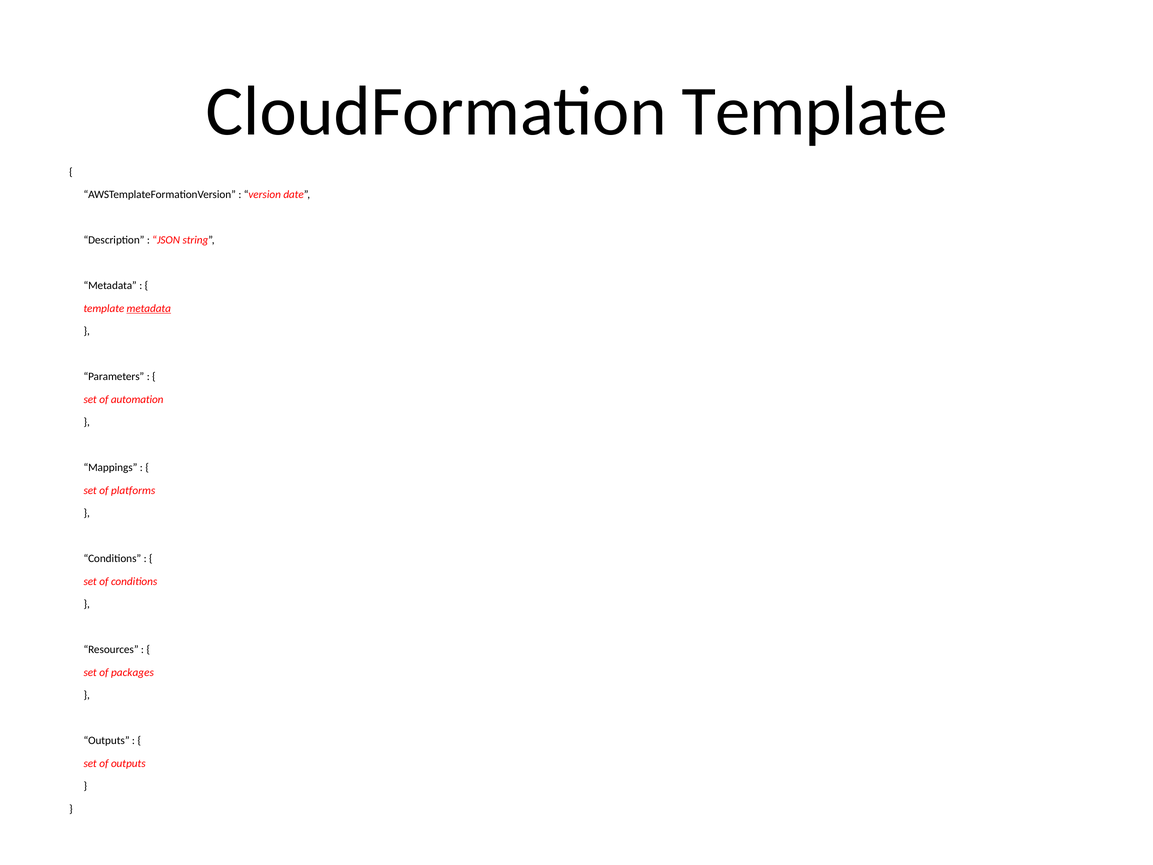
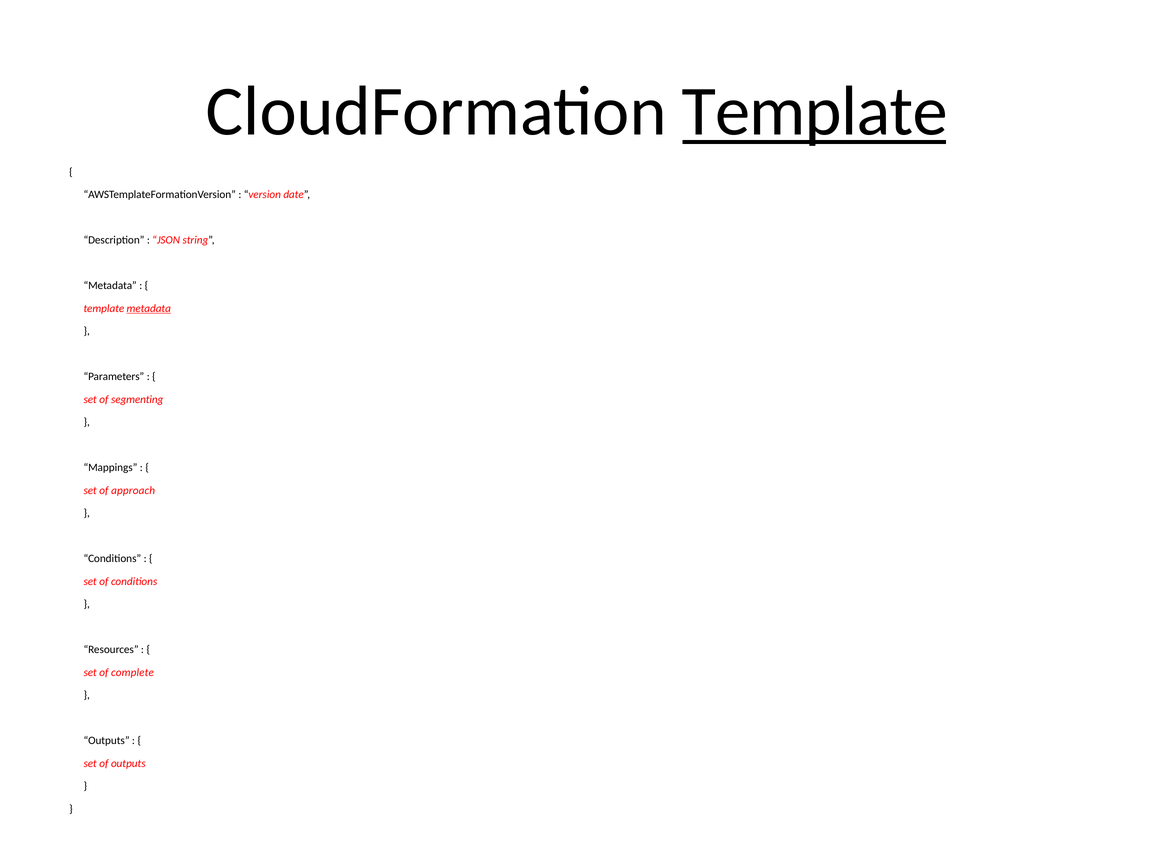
Template at (815, 112) underline: none -> present
automation: automation -> segmenting
platforms: platforms -> approach
packages: packages -> complete
